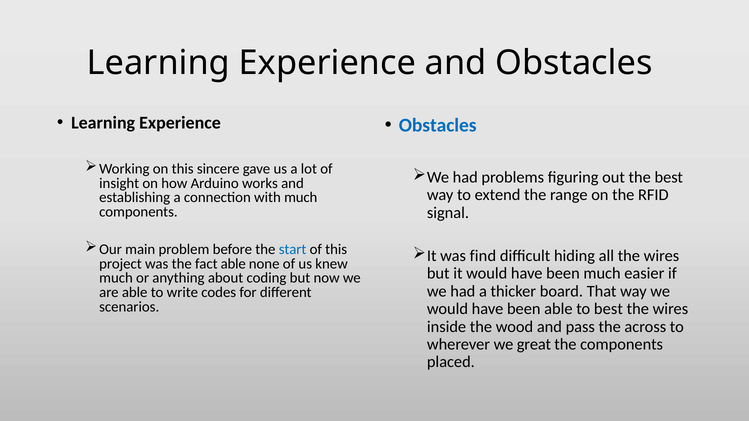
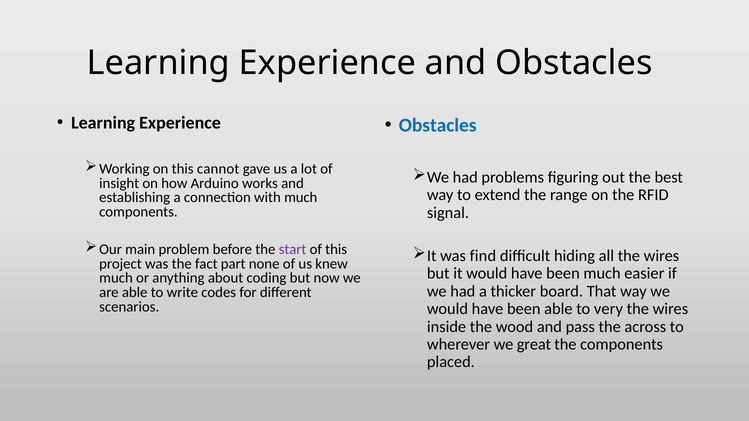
sincere: sincere -> cannot
start colour: blue -> purple
fact able: able -> part
to best: best -> very
